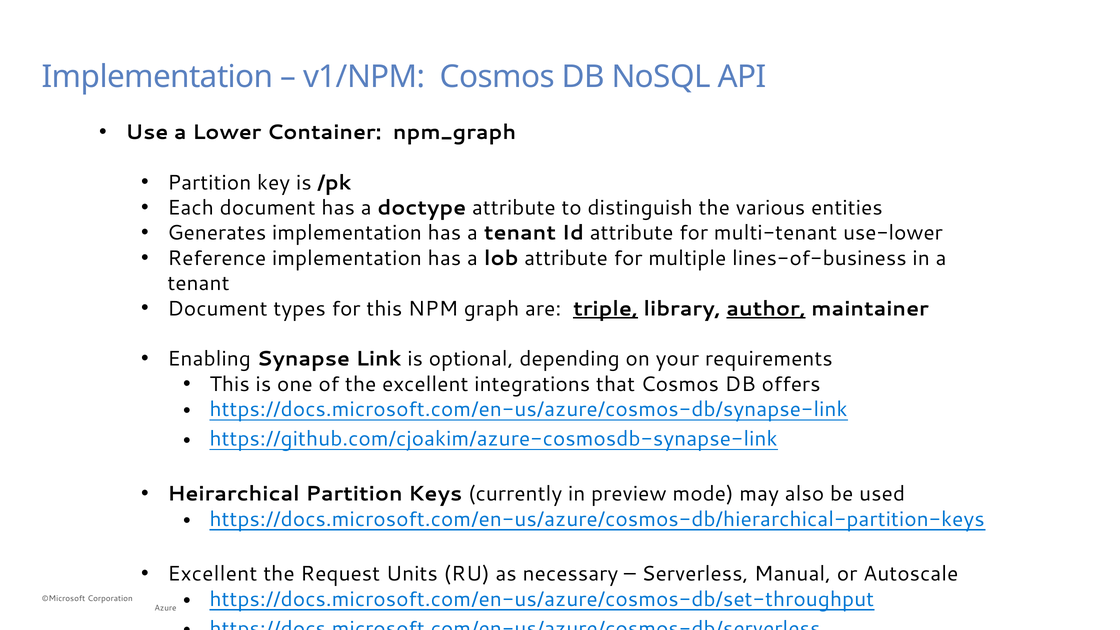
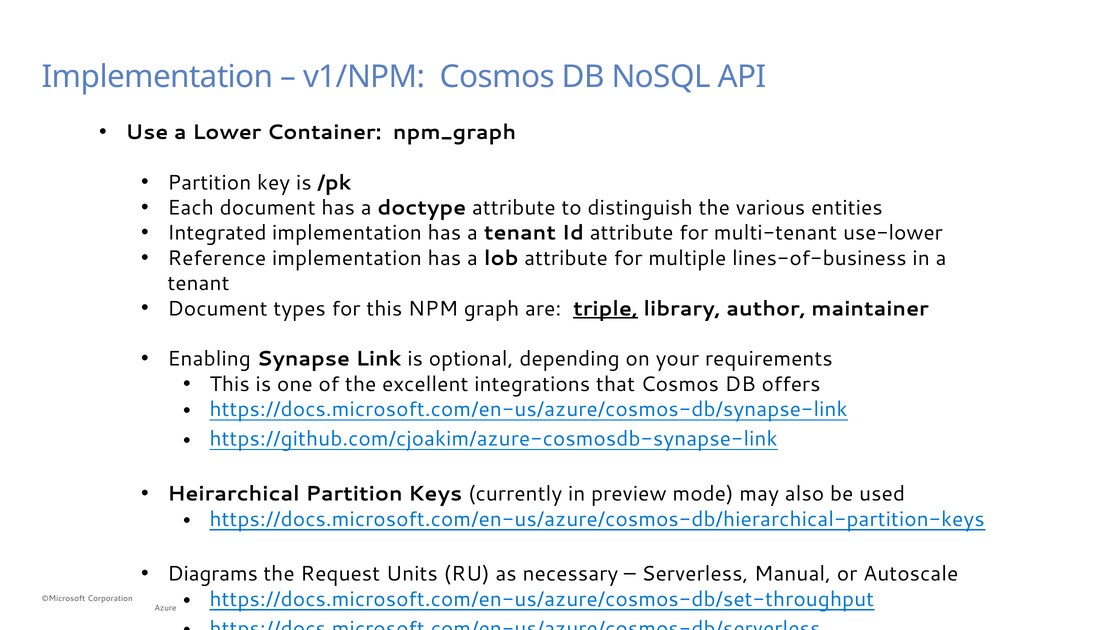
Generates: Generates -> Integrated
author underline: present -> none
Excellent at (212, 574): Excellent -> Diagrams
